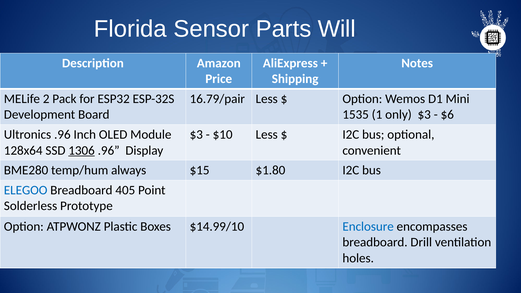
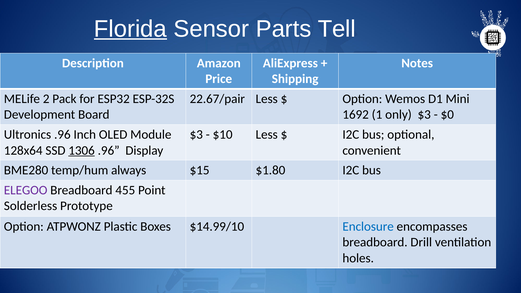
Florida underline: none -> present
Will: Will -> Tell
16.79/pair: 16.79/pair -> 22.67/pair
1535: 1535 -> 1692
$6: $6 -> $0
ELEGOO colour: blue -> purple
405: 405 -> 455
